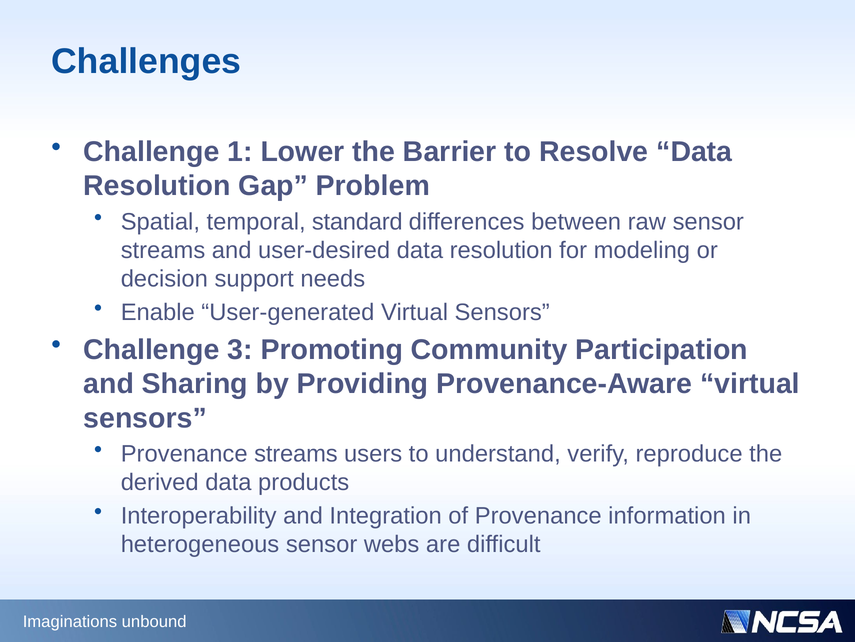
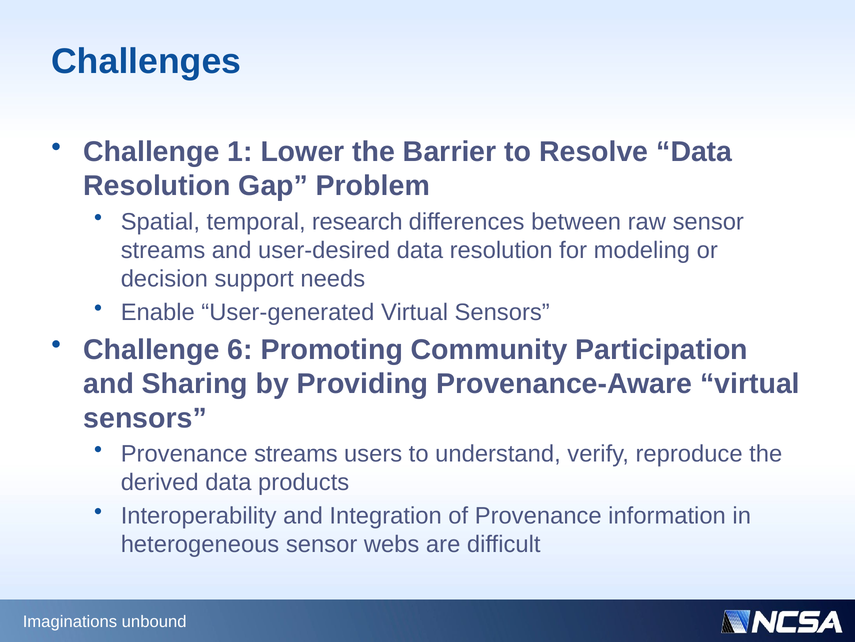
standard: standard -> research
3: 3 -> 6
